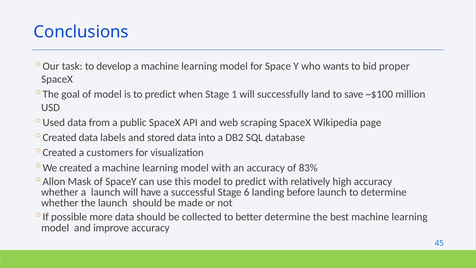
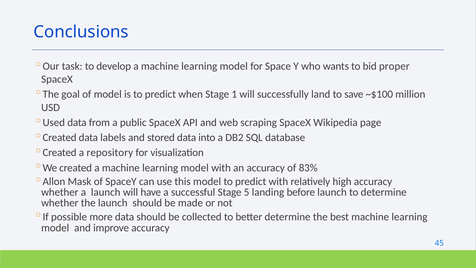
customers: customers -> repository
6: 6 -> 5
